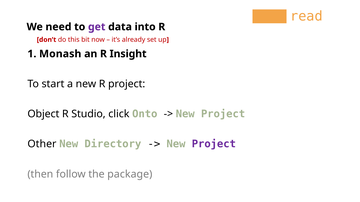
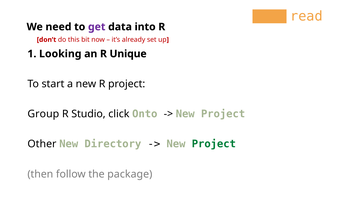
Monash: Monash -> Looking
Insight: Insight -> Unique
Object: Object -> Group
Project at (214, 144) colour: purple -> green
